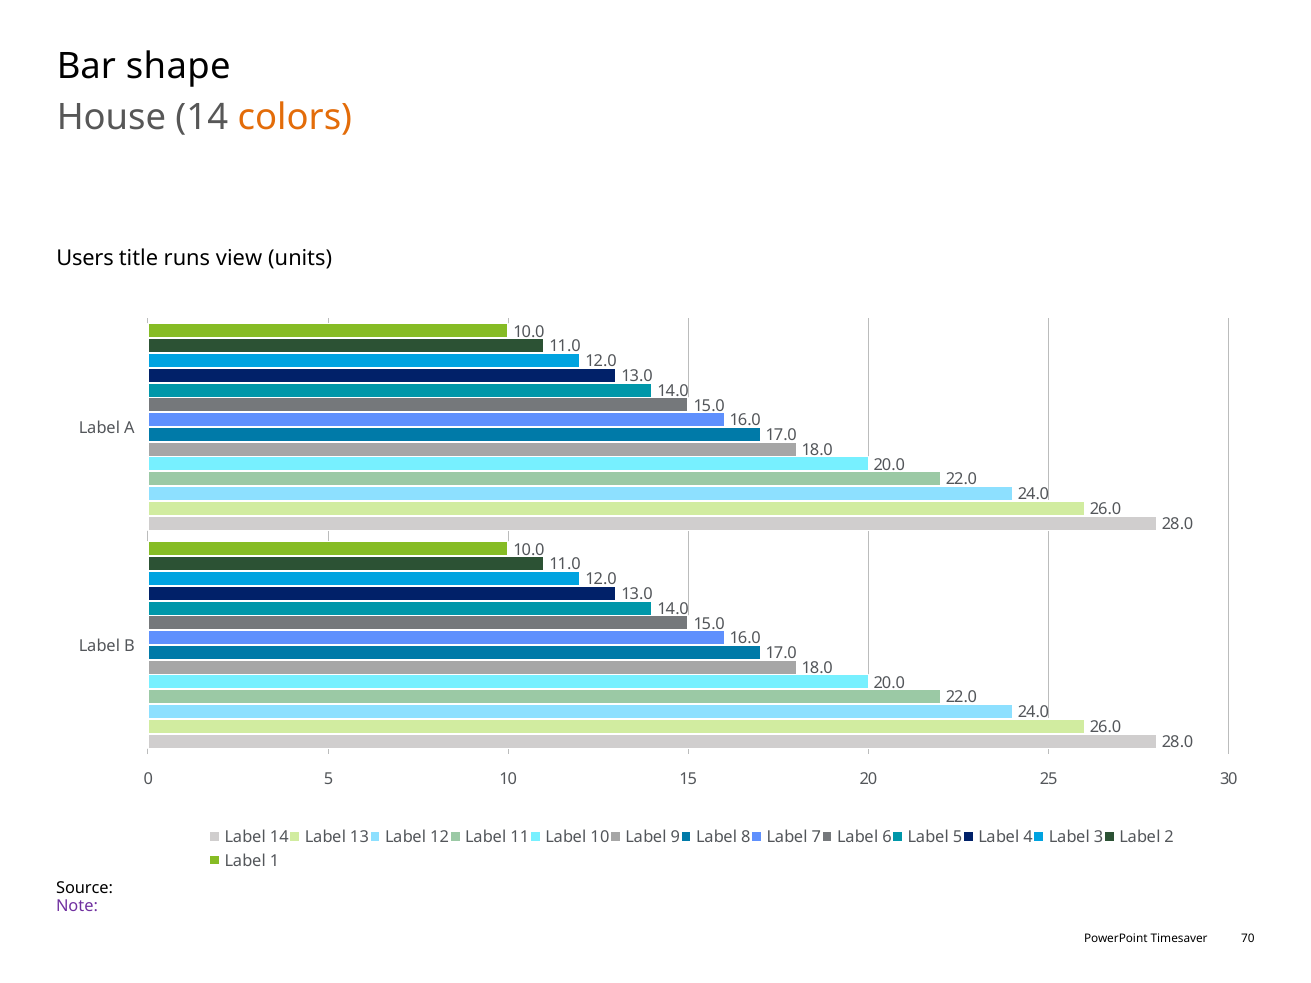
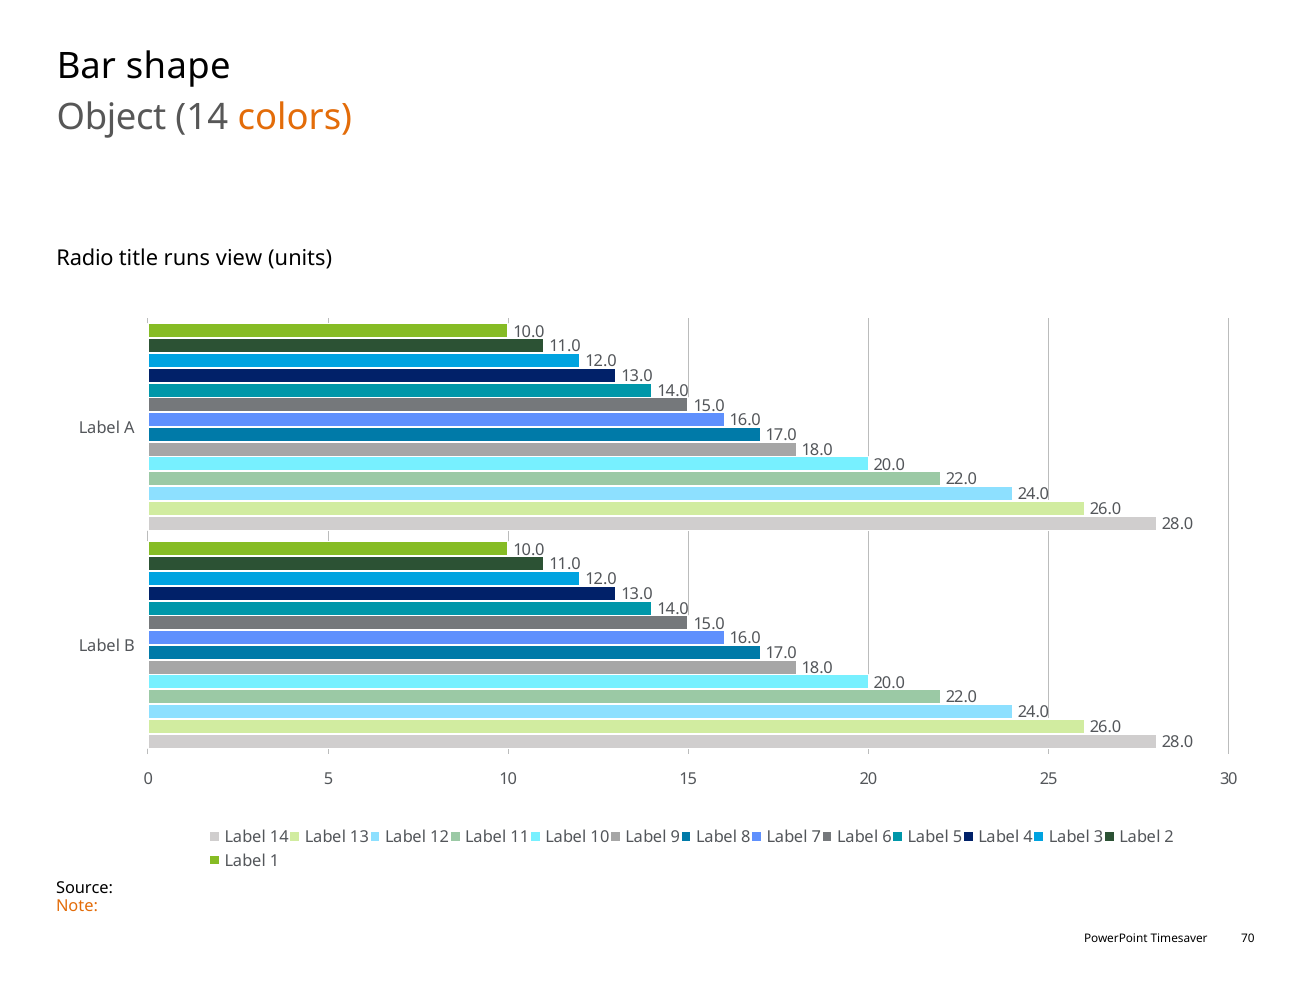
House: House -> Object
Users: Users -> Radio
Note colour: purple -> orange
